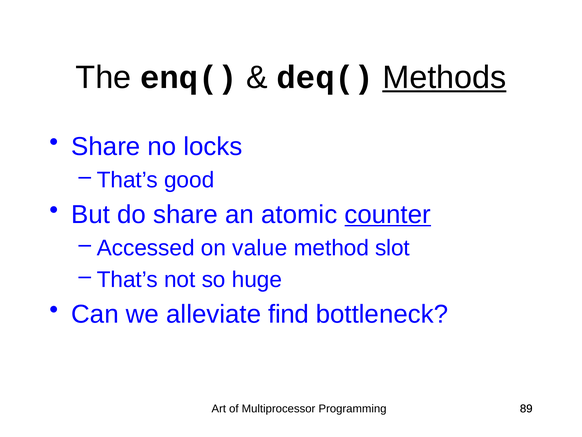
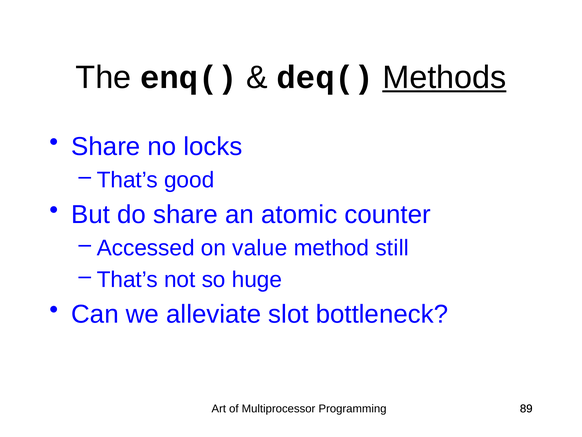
counter underline: present -> none
slot: slot -> still
find: find -> slot
